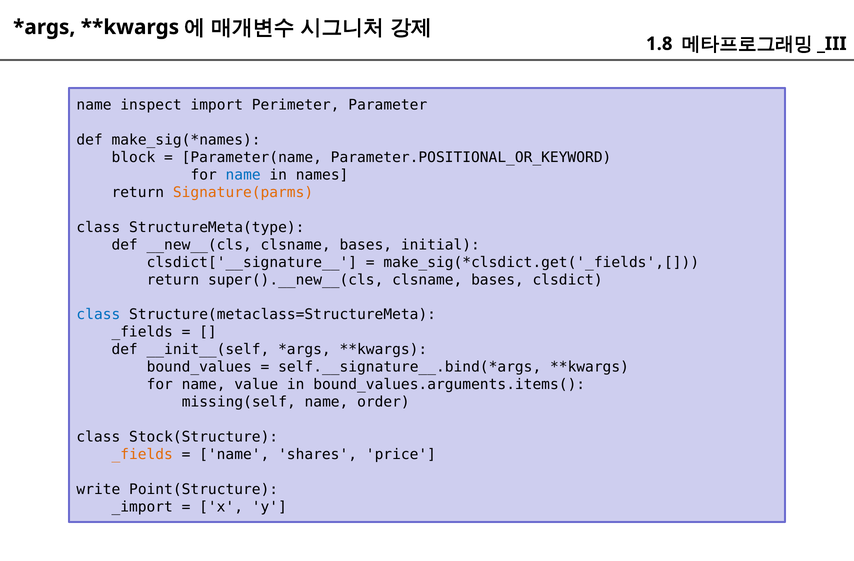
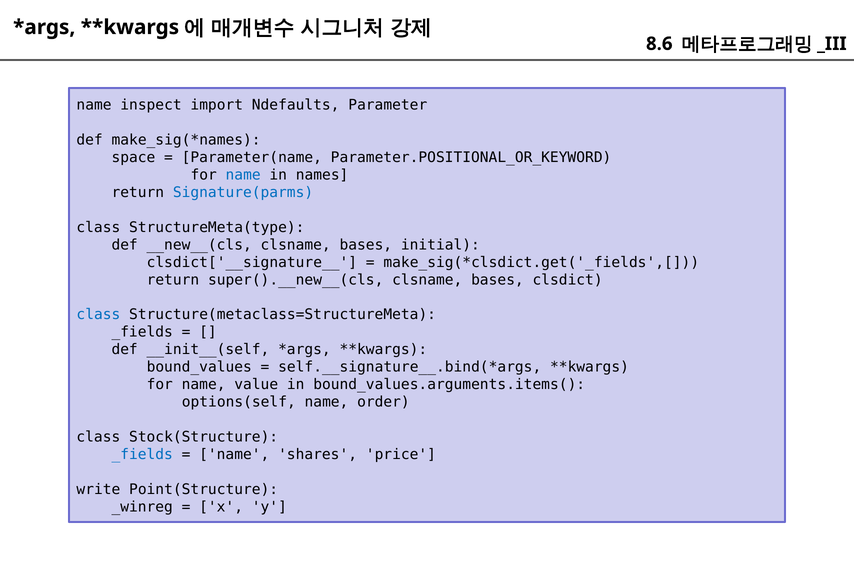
1.8: 1.8 -> 8.6
Perimeter: Perimeter -> Ndefaults
block: block -> space
Signature(parms colour: orange -> blue
missing(self: missing(self -> options(self
_fields at (142, 454) colour: orange -> blue
_import: _import -> _winreg
